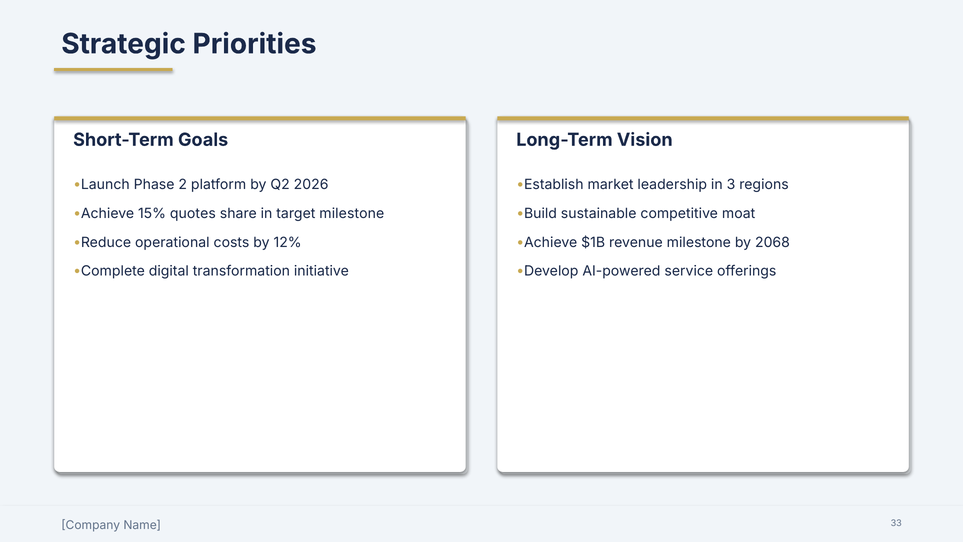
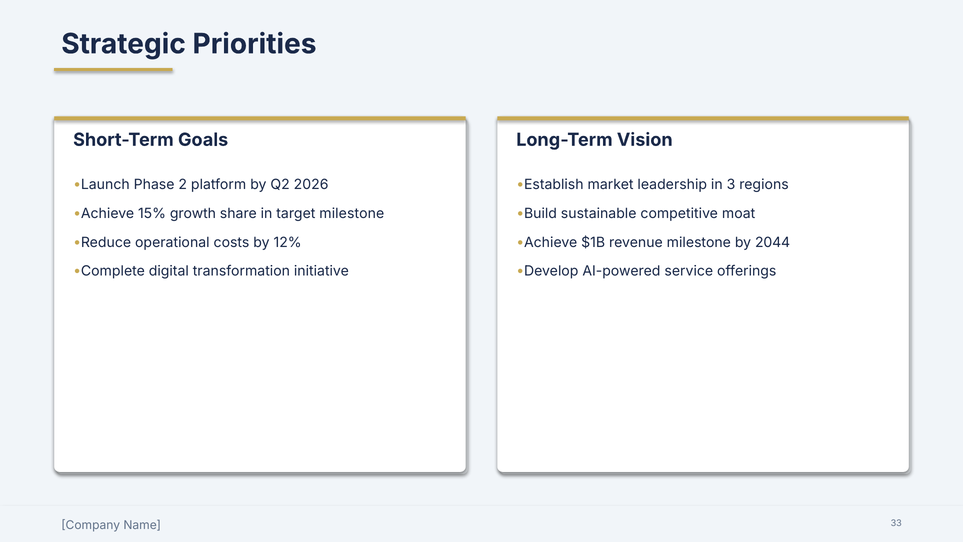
quotes: quotes -> growth
2068: 2068 -> 2044
